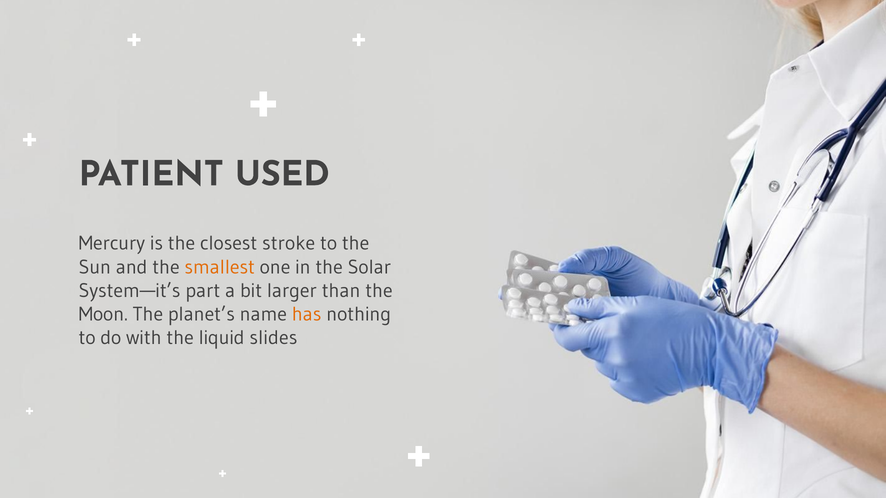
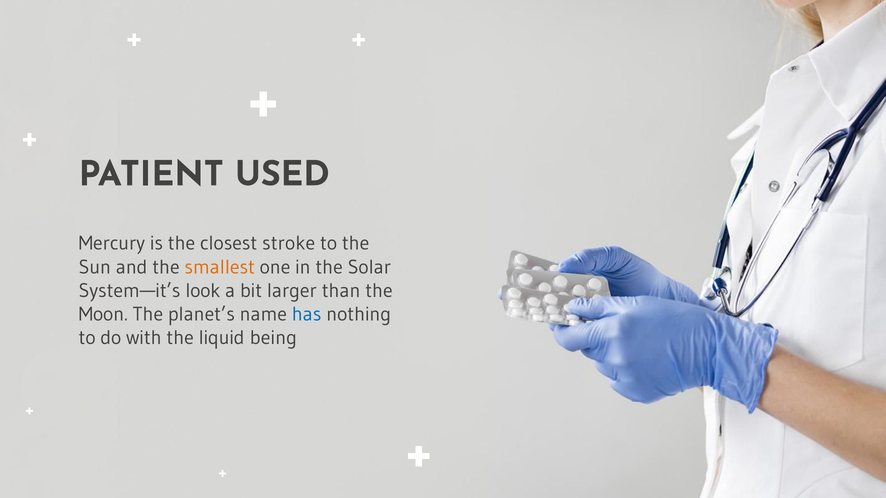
part: part -> look
has colour: orange -> blue
slides: slides -> being
